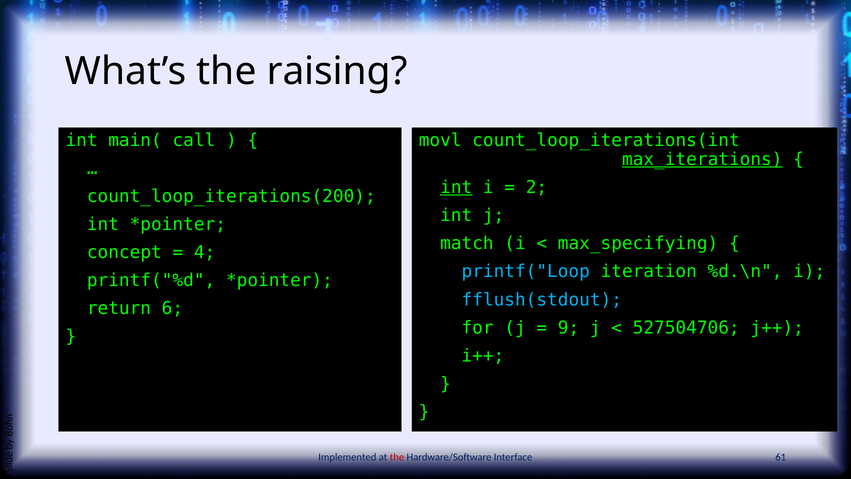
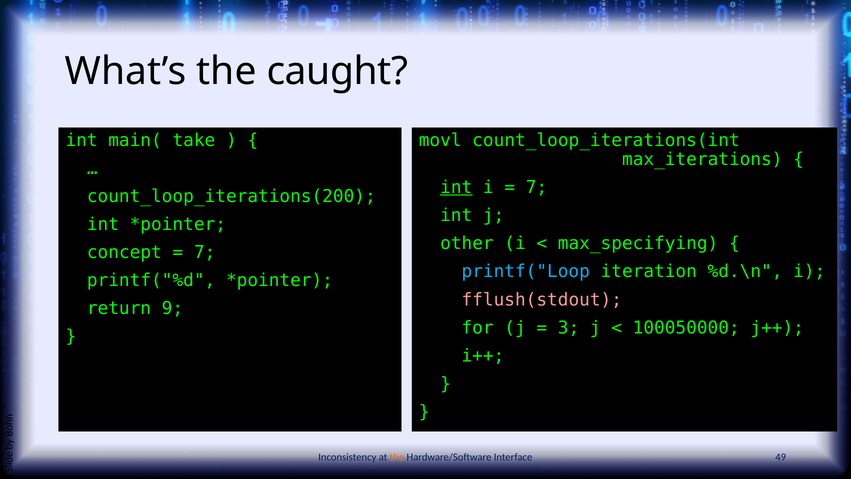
raising: raising -> caught
call: call -> take
max_iterations underline: present -> none
2 at (536, 187): 2 -> 7
match: match -> other
4 at (205, 252): 4 -> 7
fflush(stdout colour: light blue -> pink
6: 6 -> 9
9: 9 -> 3
527504706: 527504706 -> 100050000
Implemented: Implemented -> Inconsistency
the at (397, 457) colour: red -> orange
61: 61 -> 49
